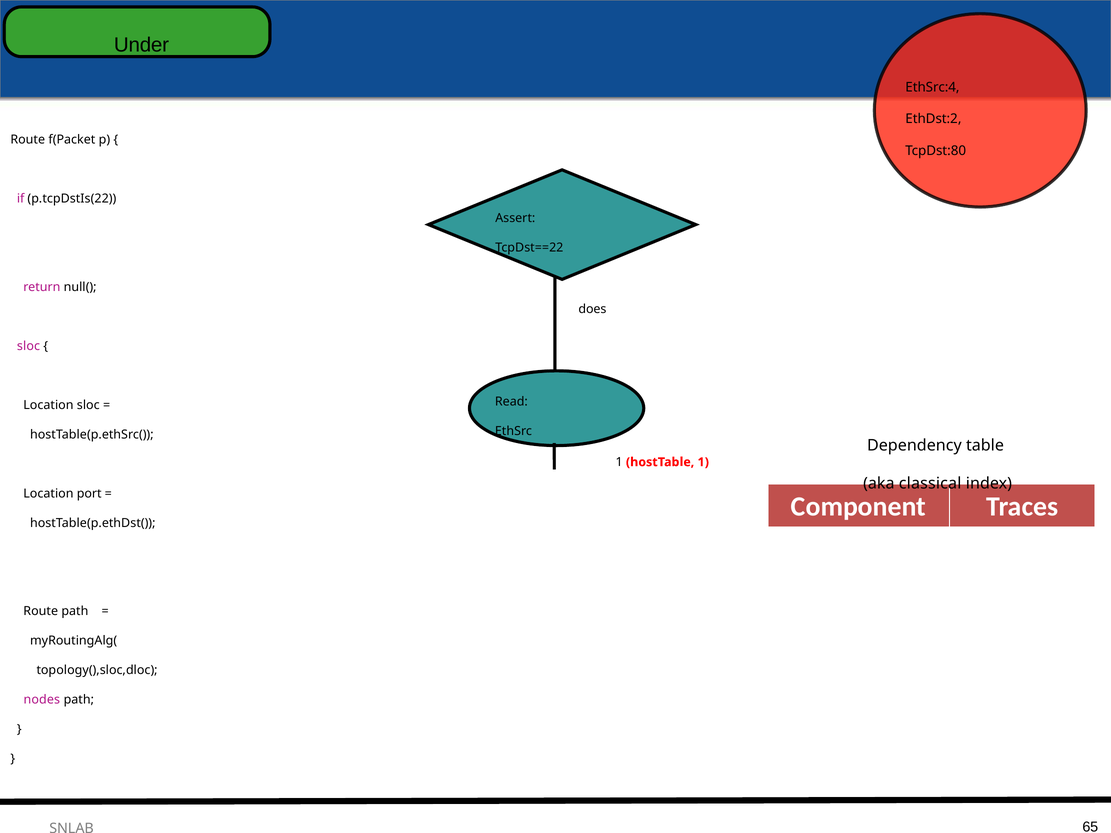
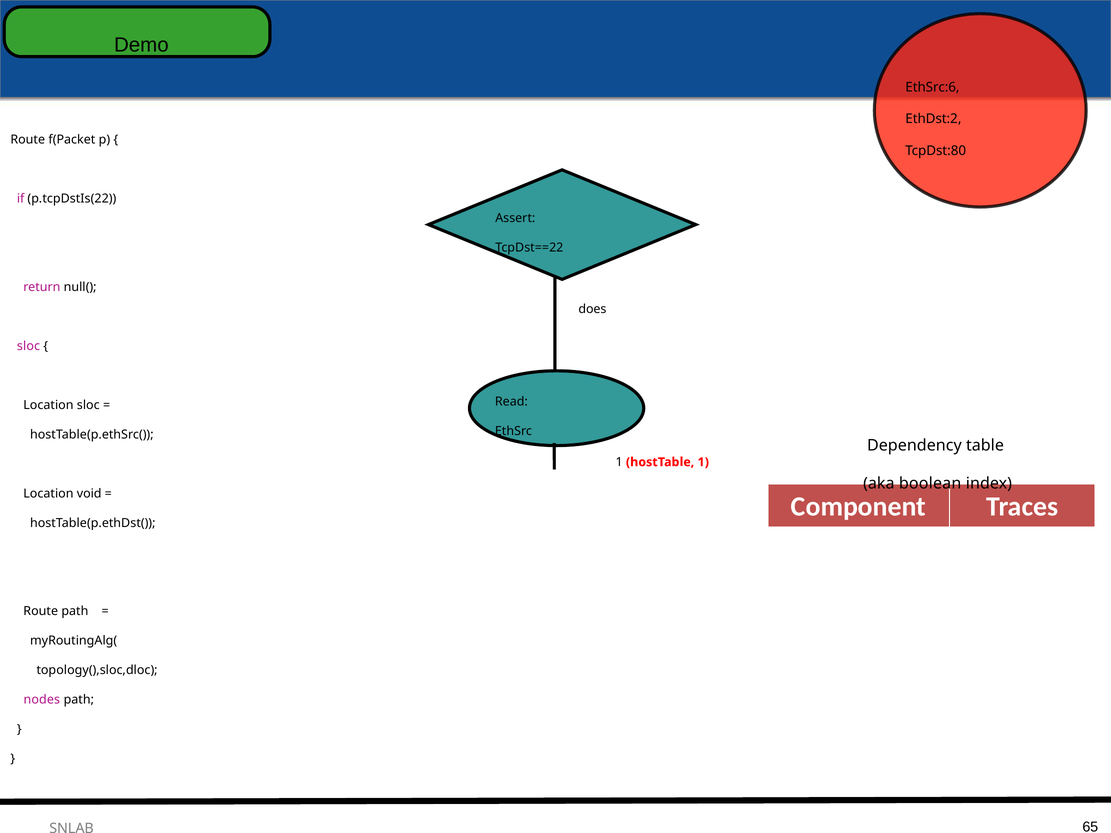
Under: Under -> Demo
EthSrc:4: EthSrc:4 -> EthSrc:6
classical: classical -> boolean
port: port -> void
